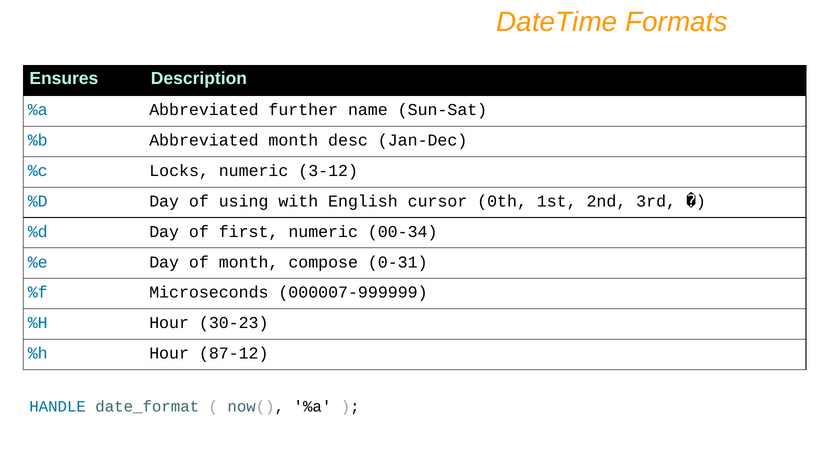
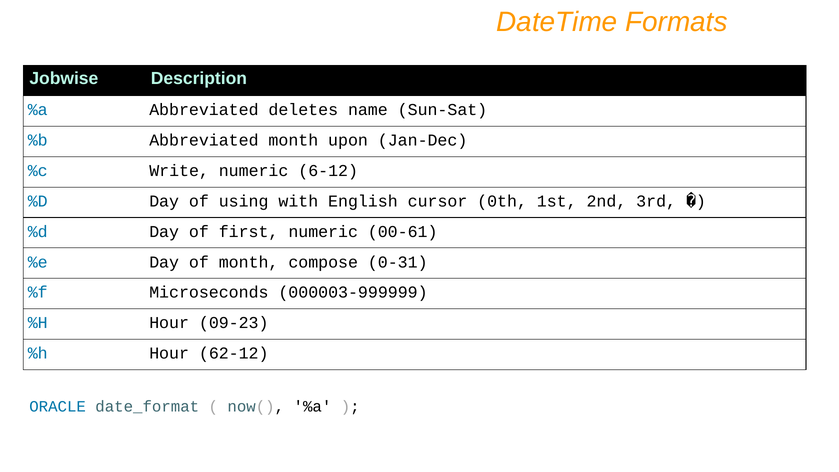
Ensures: Ensures -> Jobwise
further: further -> deletes
desc: desc -> upon
Locks: Locks -> Write
3-12: 3-12 -> 6-12
00-34: 00-34 -> 00-61
000007-999999: 000007-999999 -> 000003-999999
30-23: 30-23 -> 09-23
87-12: 87-12 -> 62-12
HANDLE: HANDLE -> ORACLE
